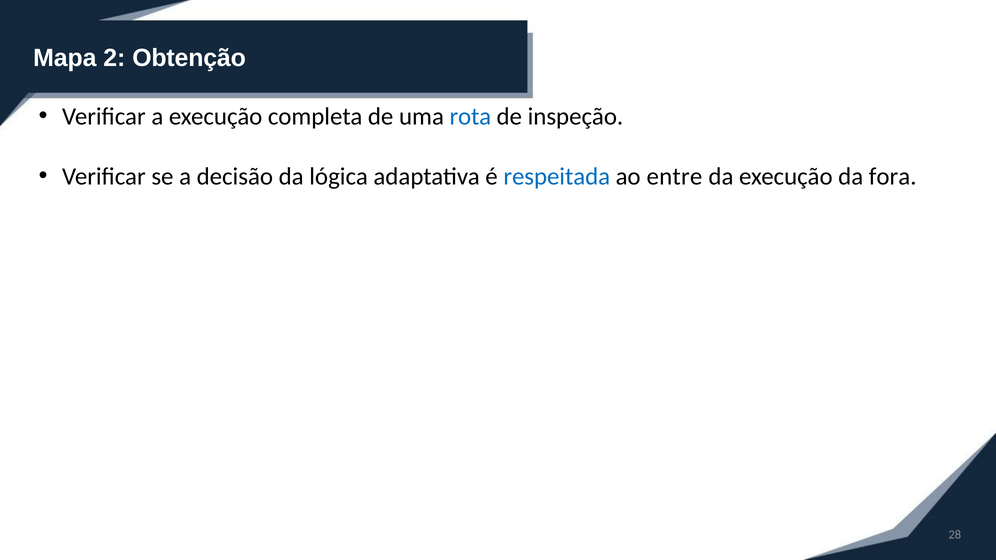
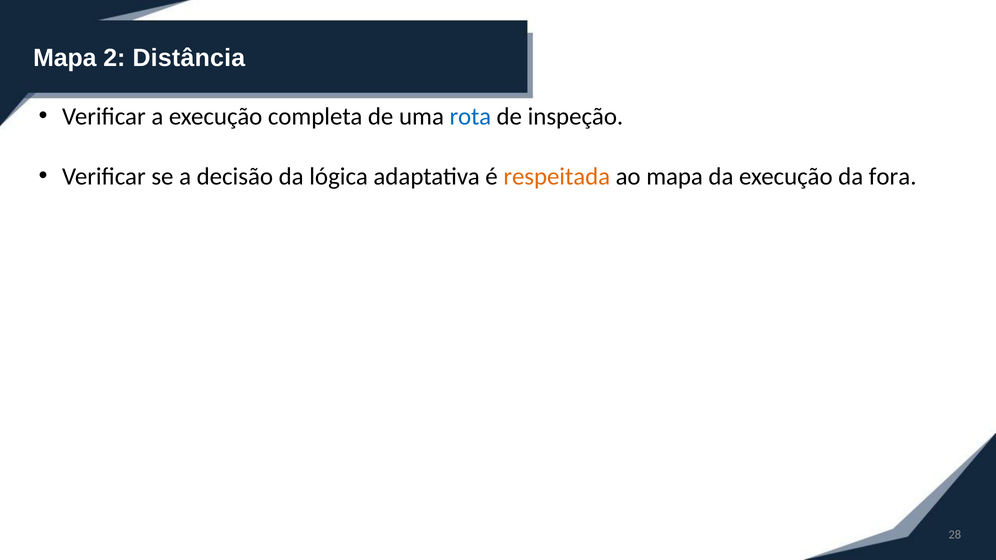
Obtenção: Obtenção -> Distância
respeitada colour: blue -> orange
ao entre: entre -> mapa
